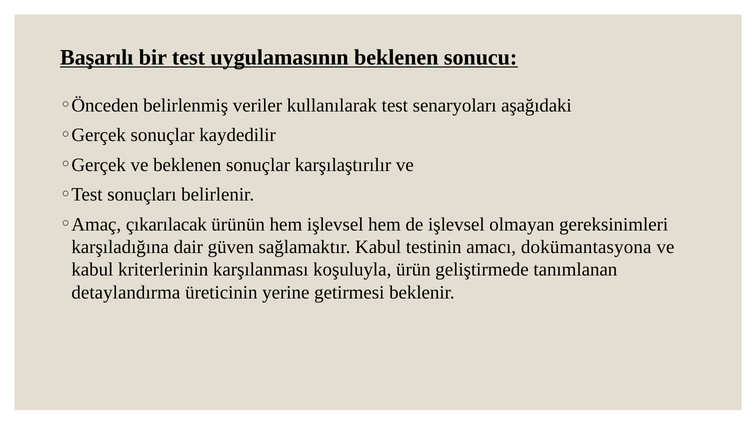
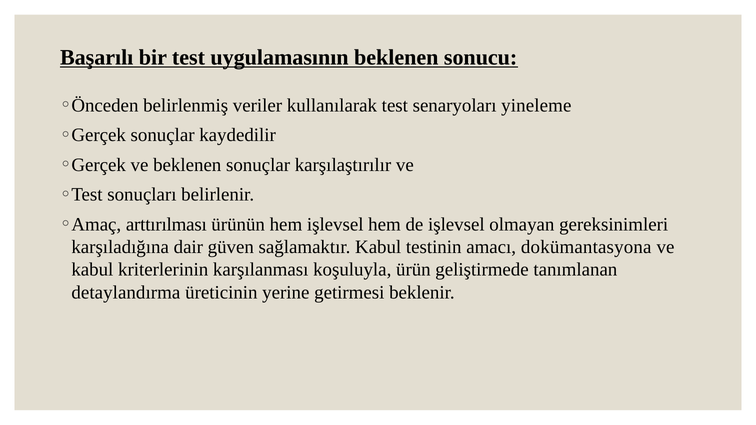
aşağıdaki: aşağıdaki -> yineleme
çıkarılacak: çıkarılacak -> arttırılması
